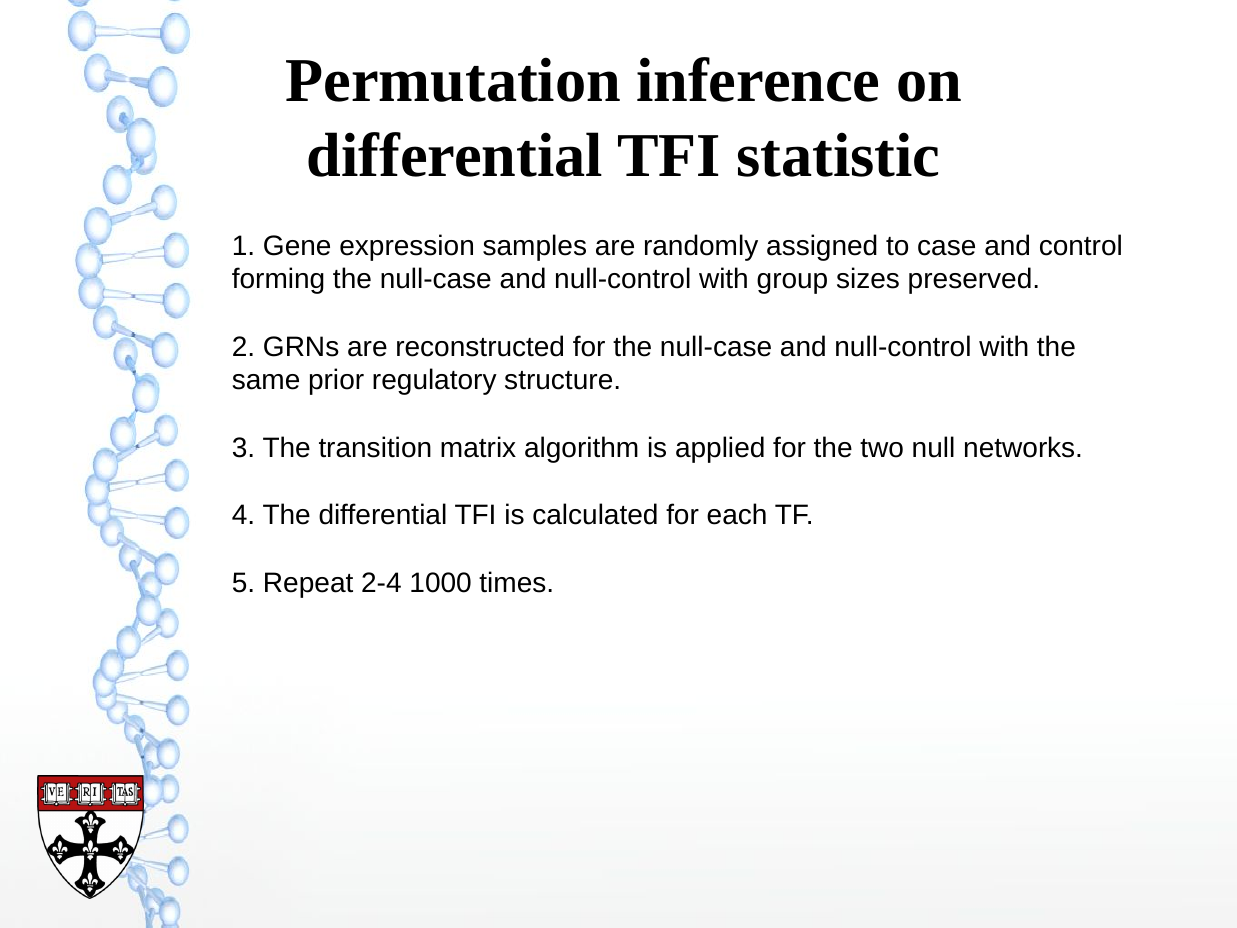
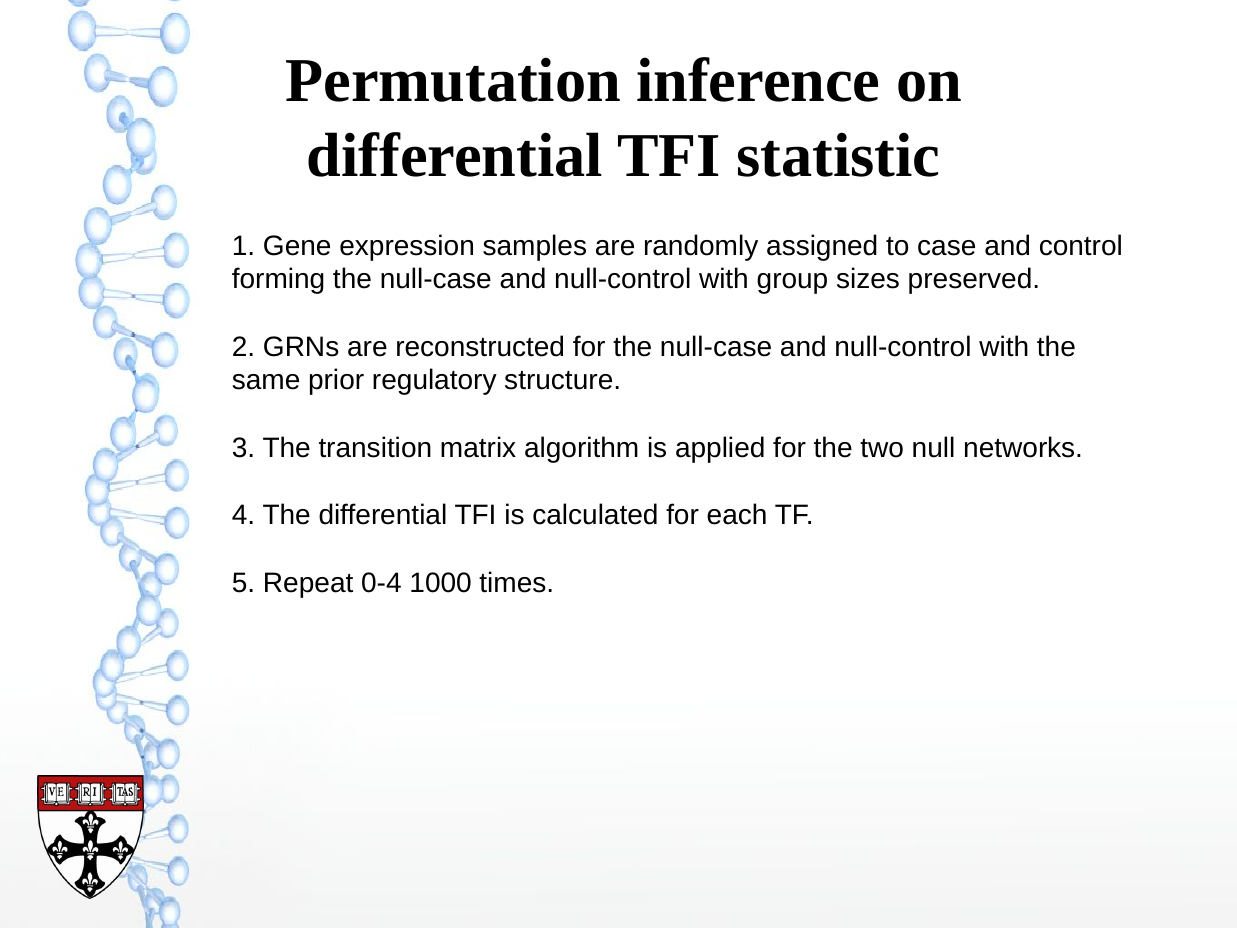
2-4: 2-4 -> 0-4
